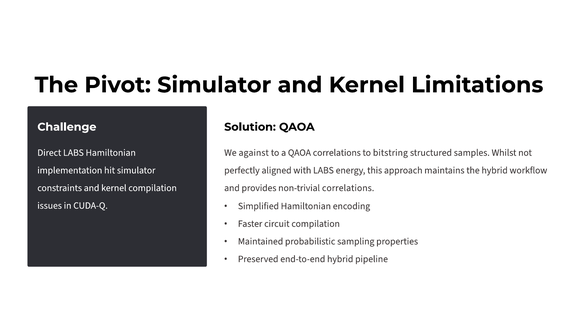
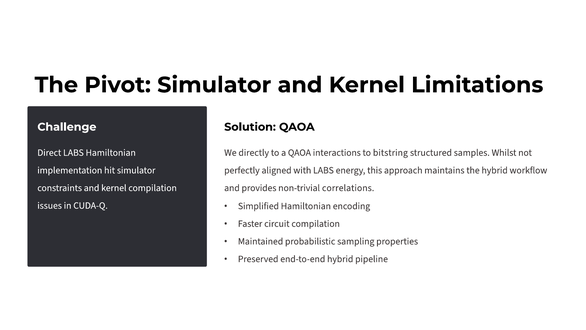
against: against -> directly
QAOA correlations: correlations -> interactions
